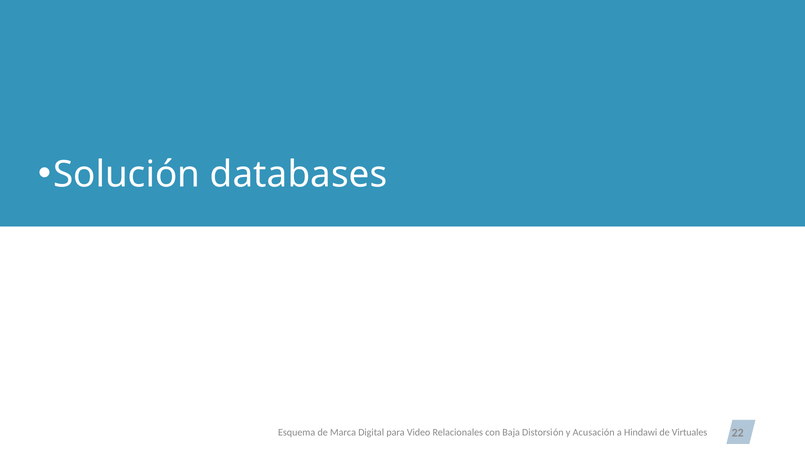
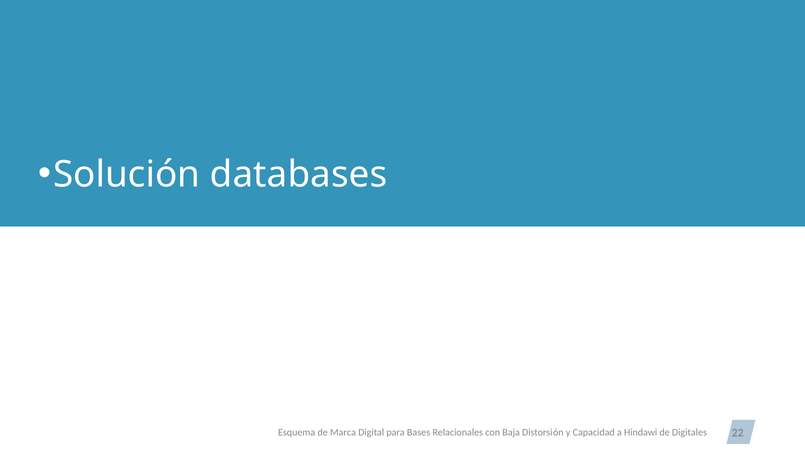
Video: Video -> Bases
Acusación: Acusación -> Capacidad
Virtuales: Virtuales -> Digitales
